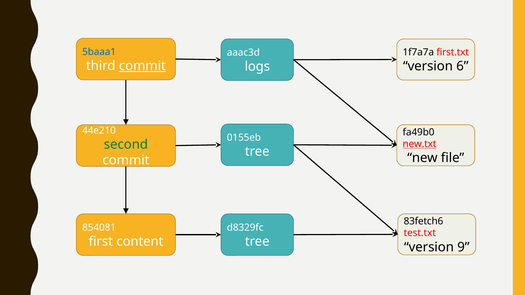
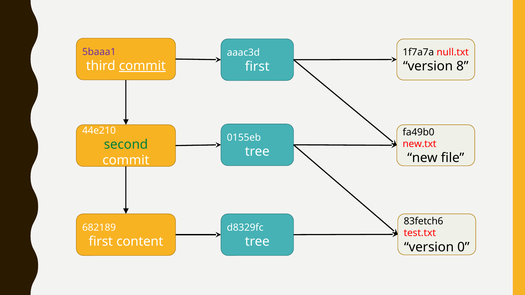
5baaa1 colour: blue -> purple
first.txt: first.txt -> null.txt
6: 6 -> 8
logs at (257, 67): logs -> first
new.txt underline: present -> none
854081: 854081 -> 682189
9: 9 -> 0
